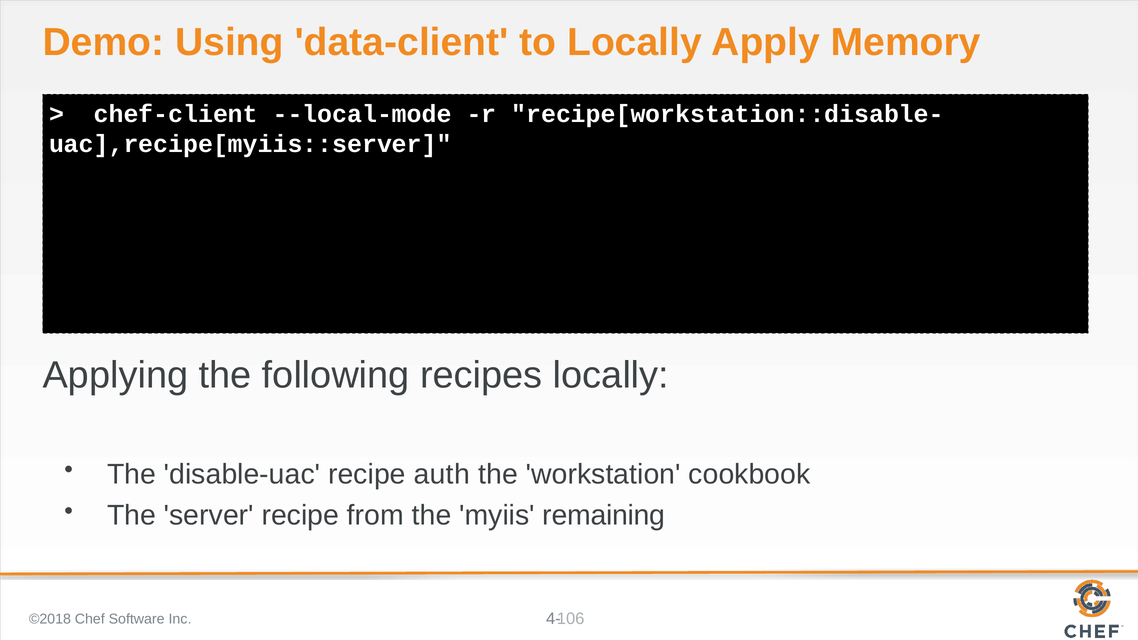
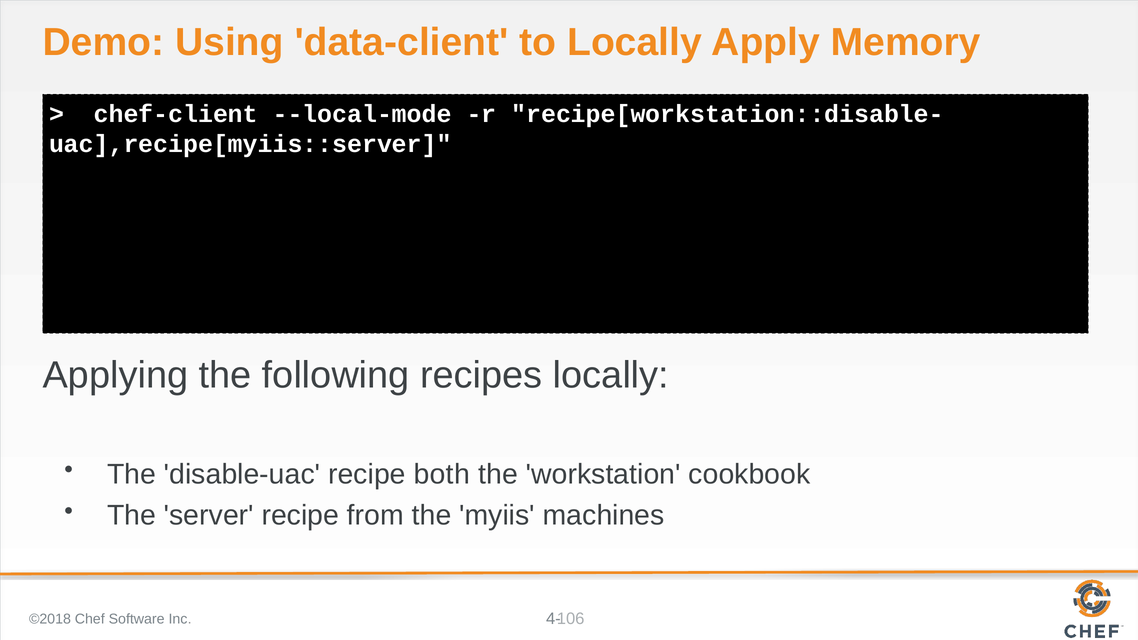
auth: auth -> both
remaining: remaining -> machines
